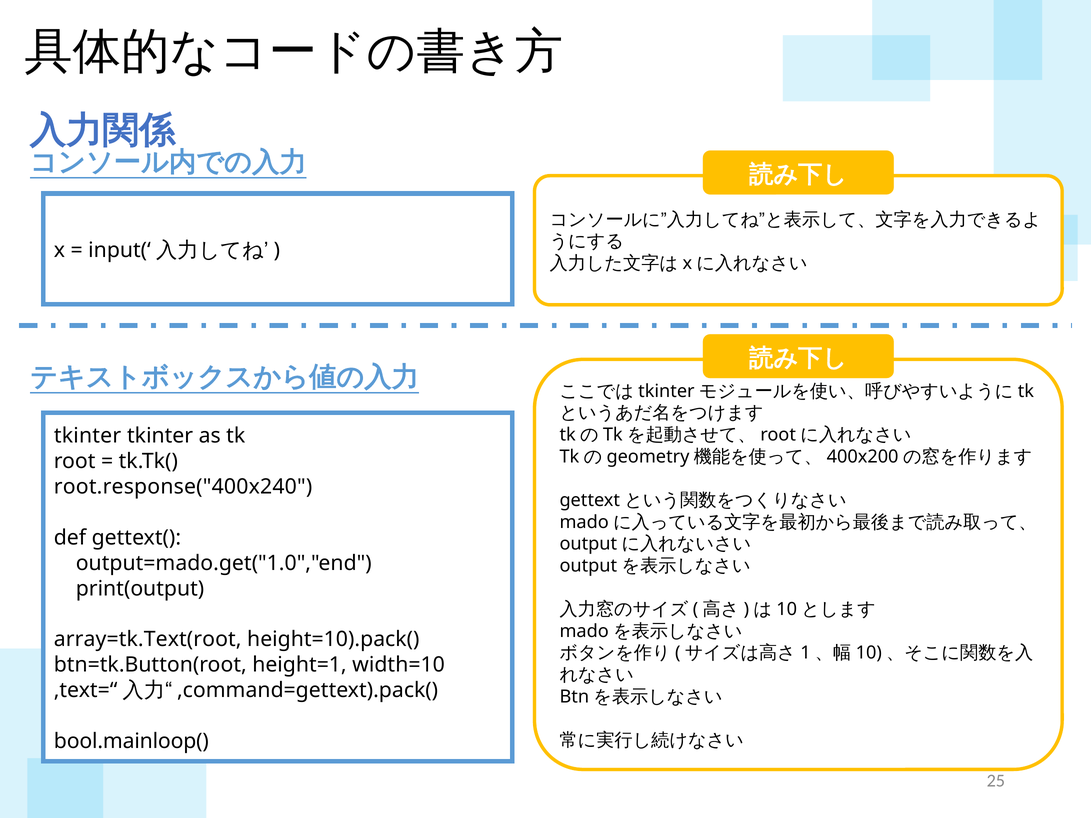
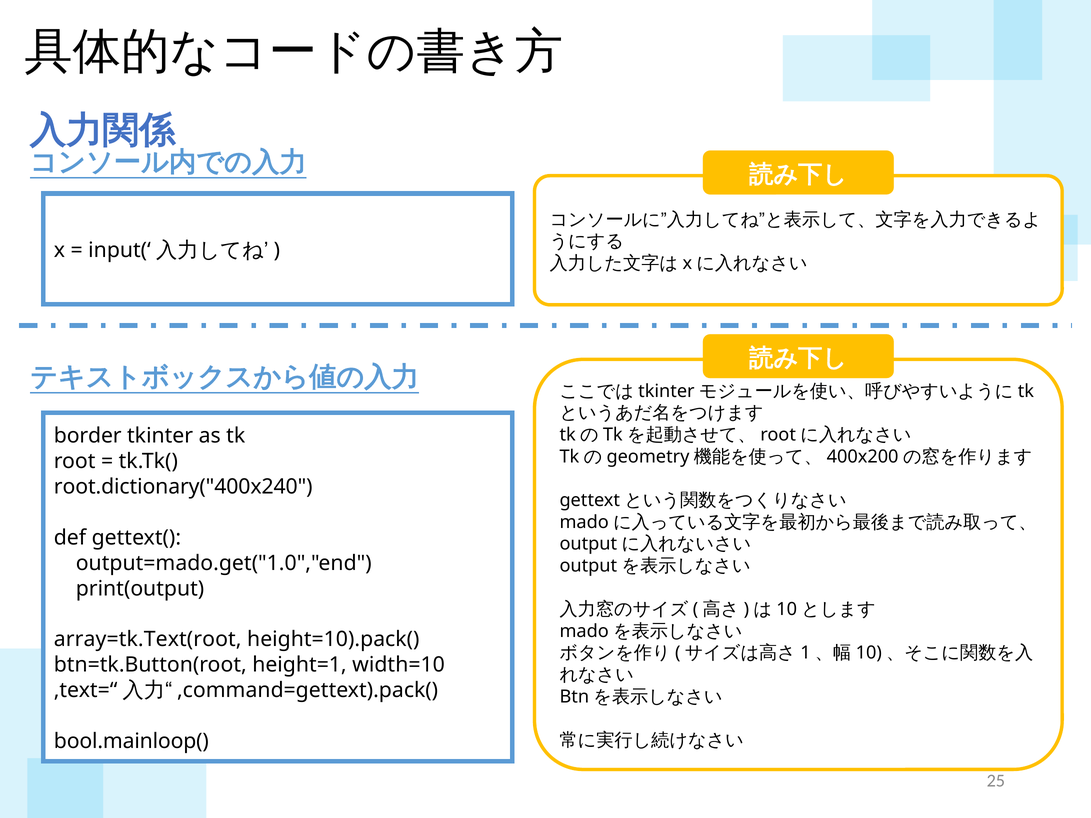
tkinter at (88, 436): tkinter -> border
root.response("400x240: root.response("400x240 -> root.dictionary("400x240
